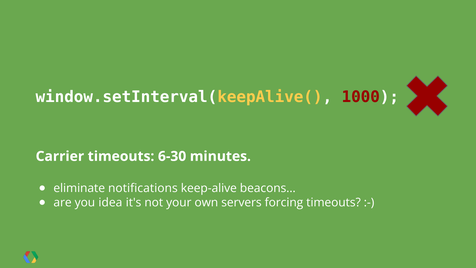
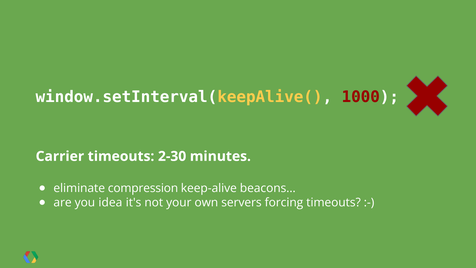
6-30: 6-30 -> 2-30
notifications: notifications -> compression
